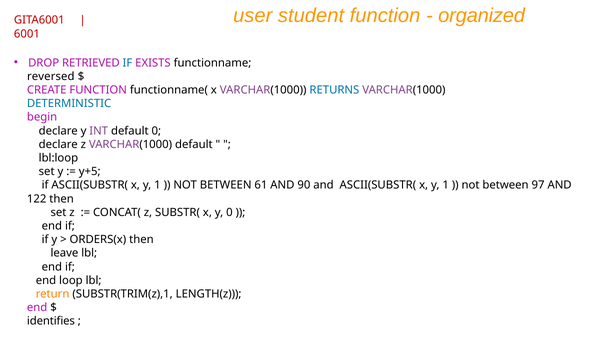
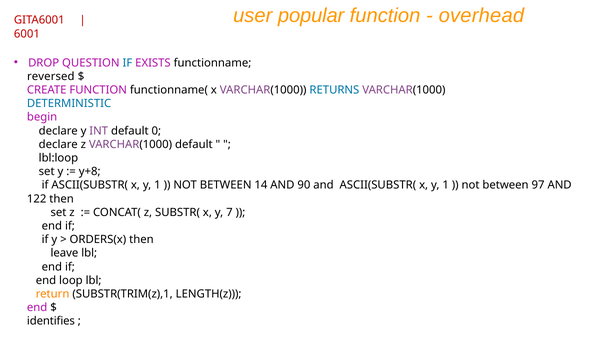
student: student -> popular
organized: organized -> overhead
RETRIEVED: RETRIEVED -> QUESTION
y+5: y+5 -> y+8
61: 61 -> 14
y 0: 0 -> 7
